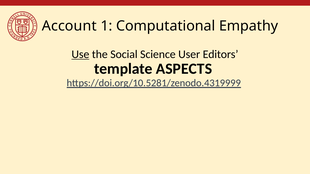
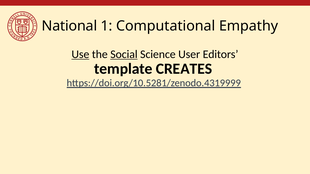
Account: Account -> National
Social underline: none -> present
ASPECTS: ASPECTS -> CREATES
